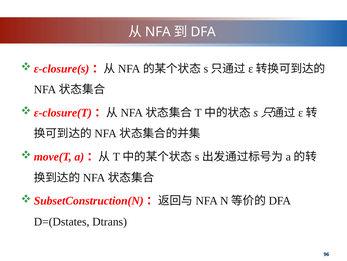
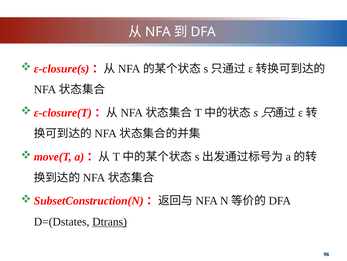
Dtrans underline: none -> present
